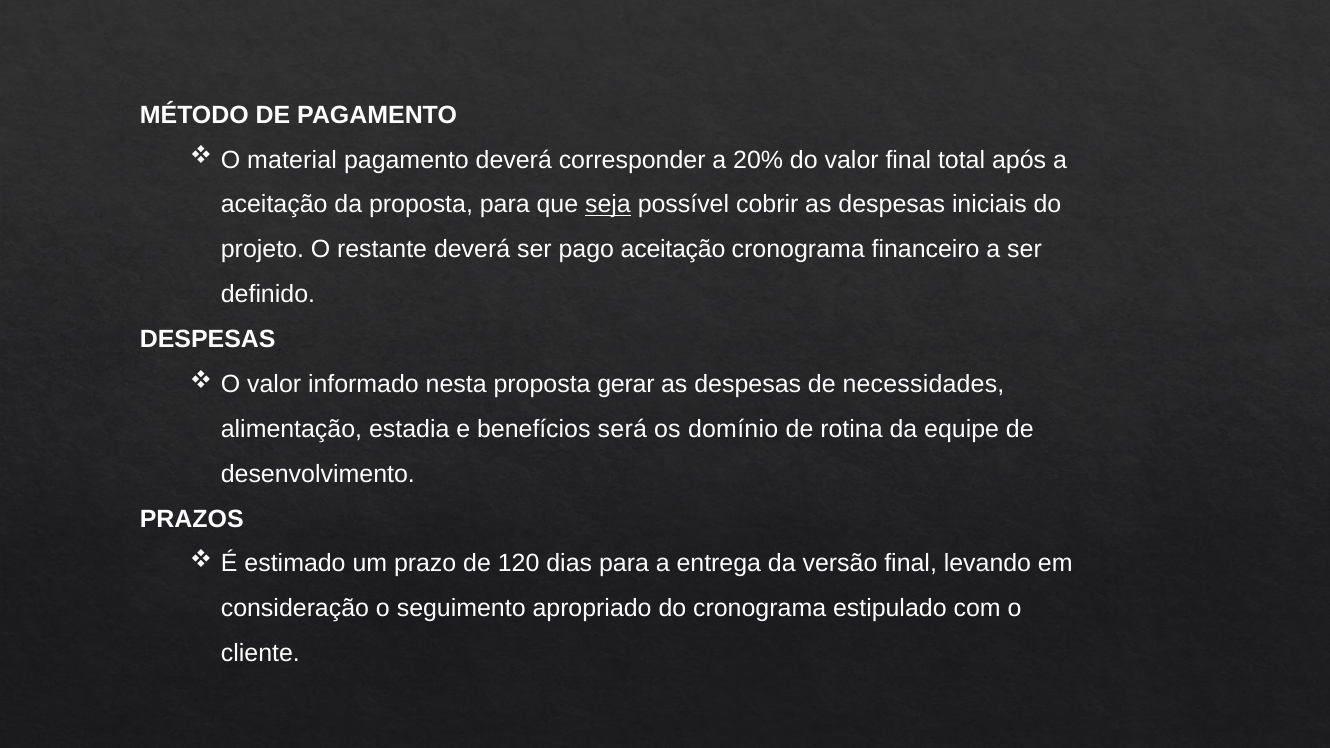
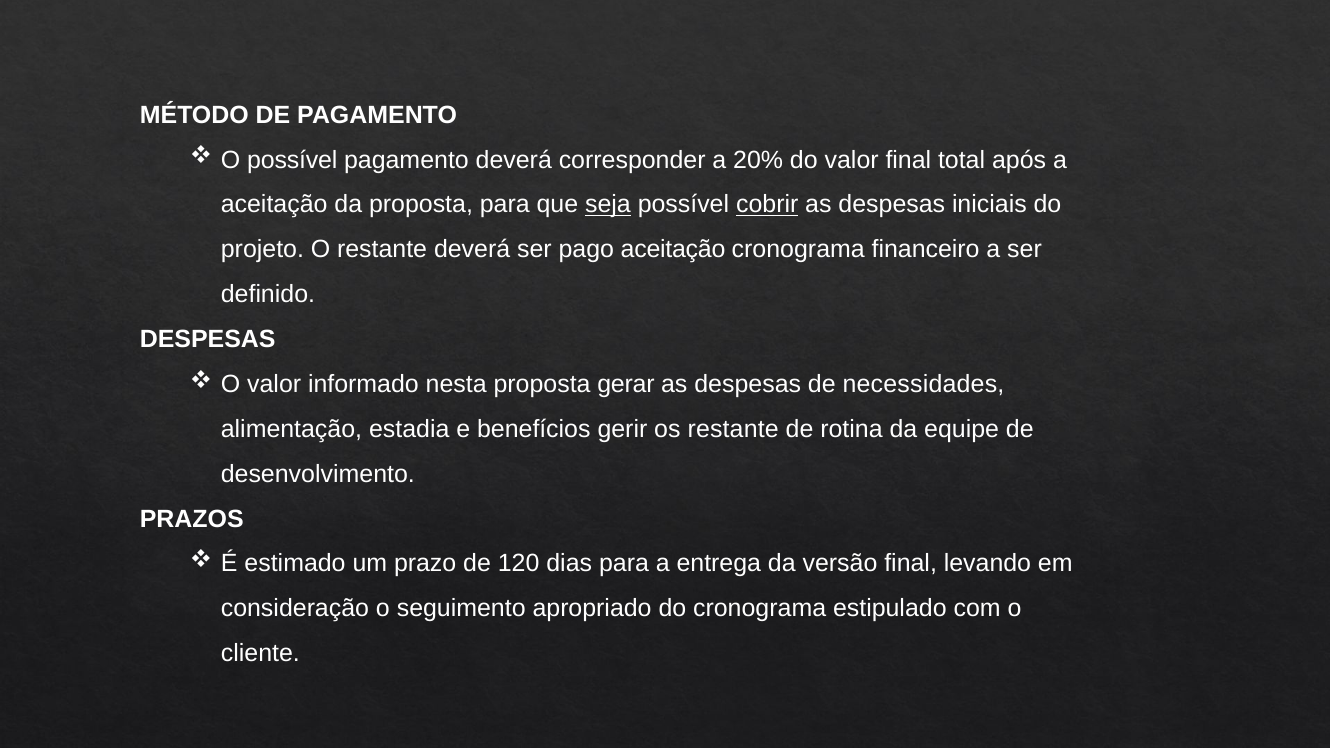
O material: material -> possível
cobrir underline: none -> present
será: será -> gerir
os domínio: domínio -> restante
